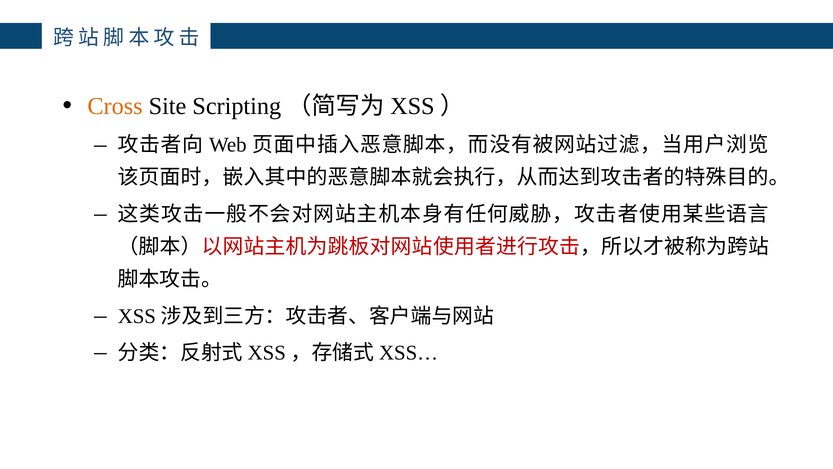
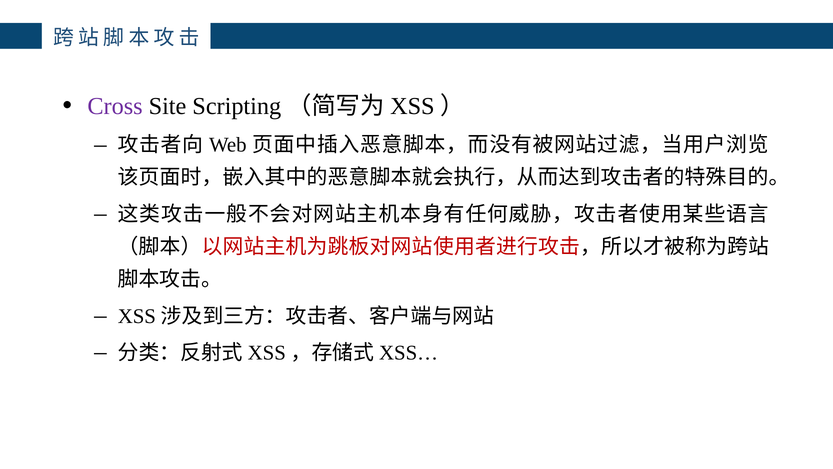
Cross colour: orange -> purple
